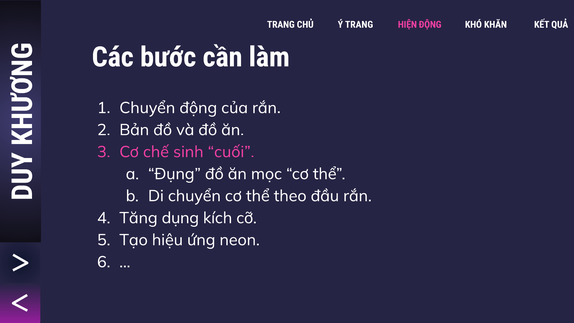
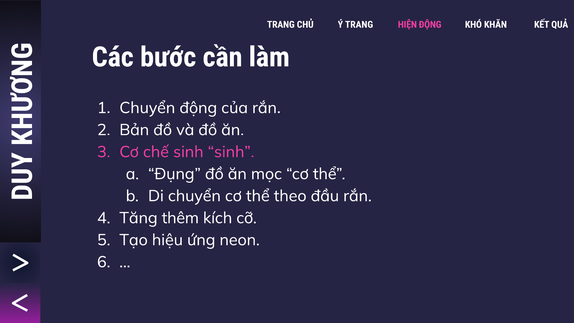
sinh cuối: cuối -> sinh
dụng: dụng -> thêm
